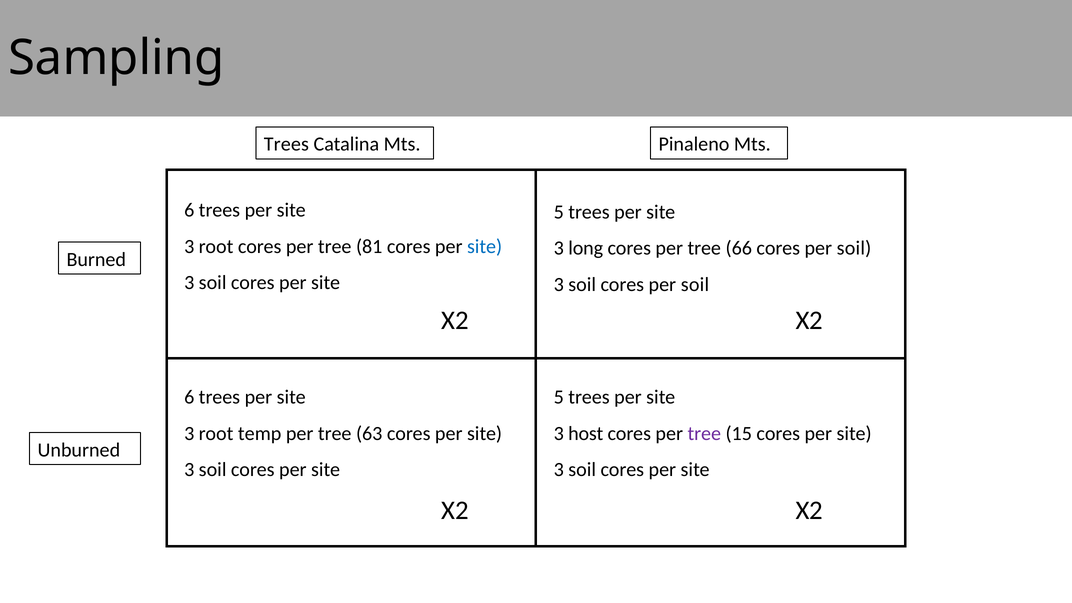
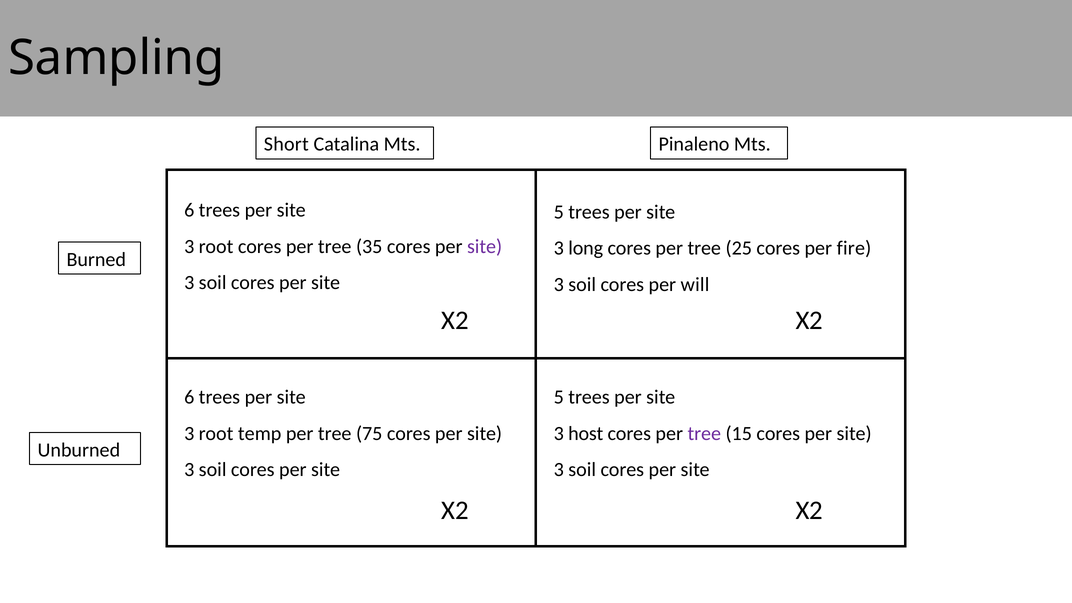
Trees at (286, 144): Trees -> Short
81: 81 -> 35
site at (485, 246) colour: blue -> purple
66: 66 -> 25
soil at (854, 248): soil -> fire
soil cores per soil: soil -> will
63: 63 -> 75
